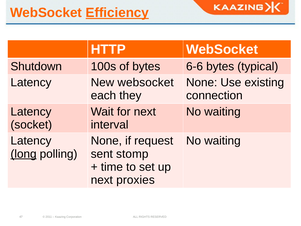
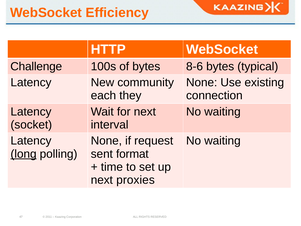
Efficiency underline: present -> none
Shutdown: Shutdown -> Challenge
6-6: 6-6 -> 8-6
New websocket: websocket -> community
stomp: stomp -> format
